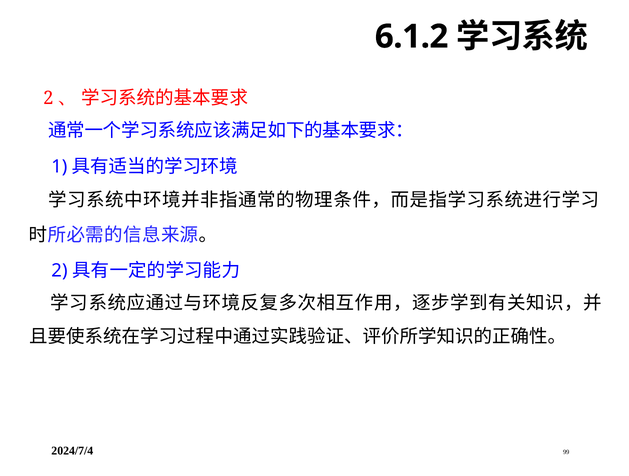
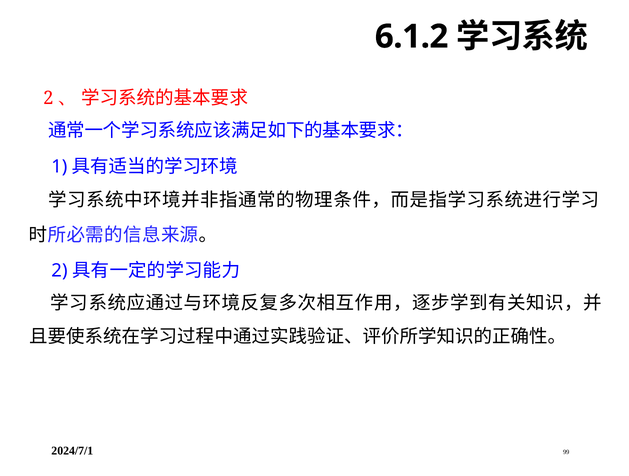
2024/7/4: 2024/7/4 -> 2024/7/1
